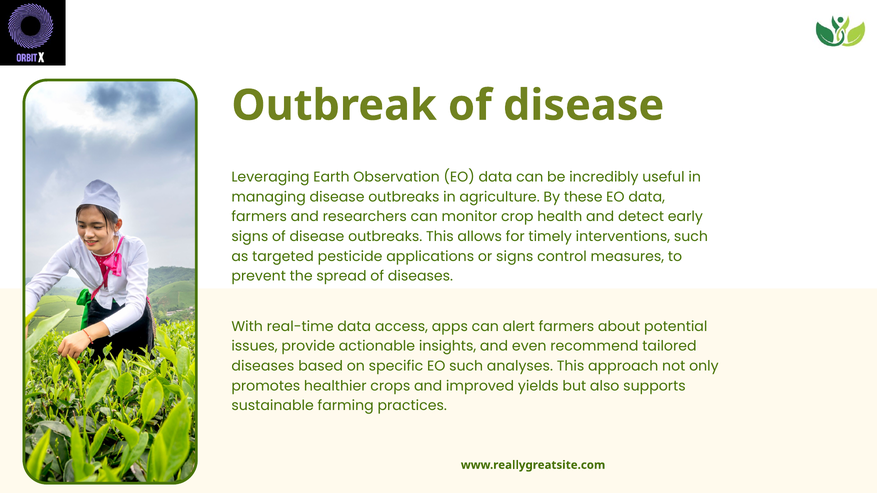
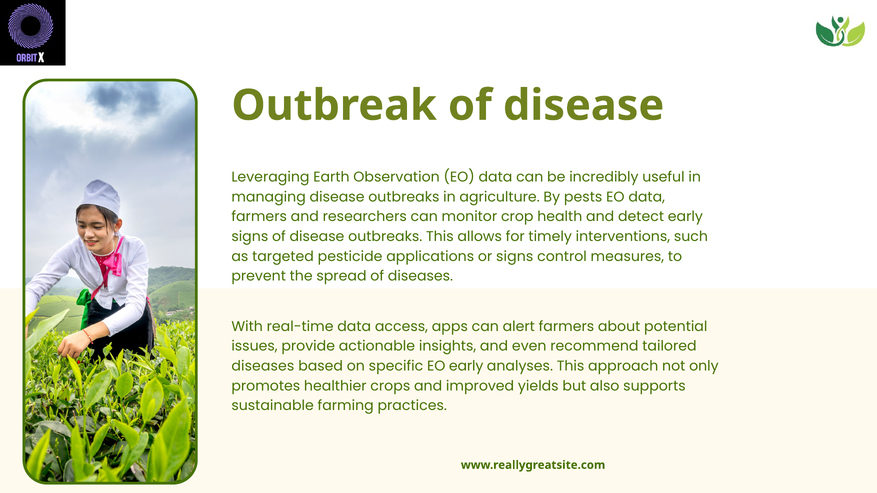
these: these -> pests
EO such: such -> early
